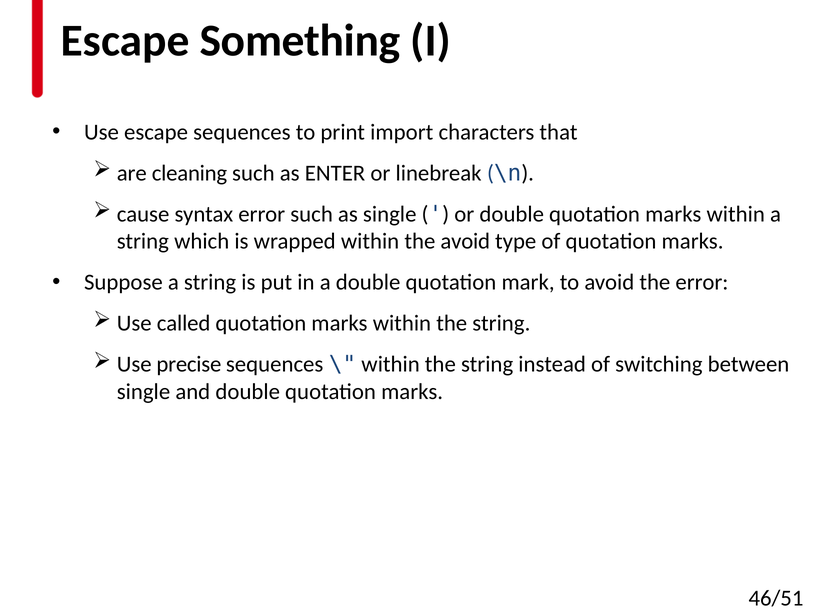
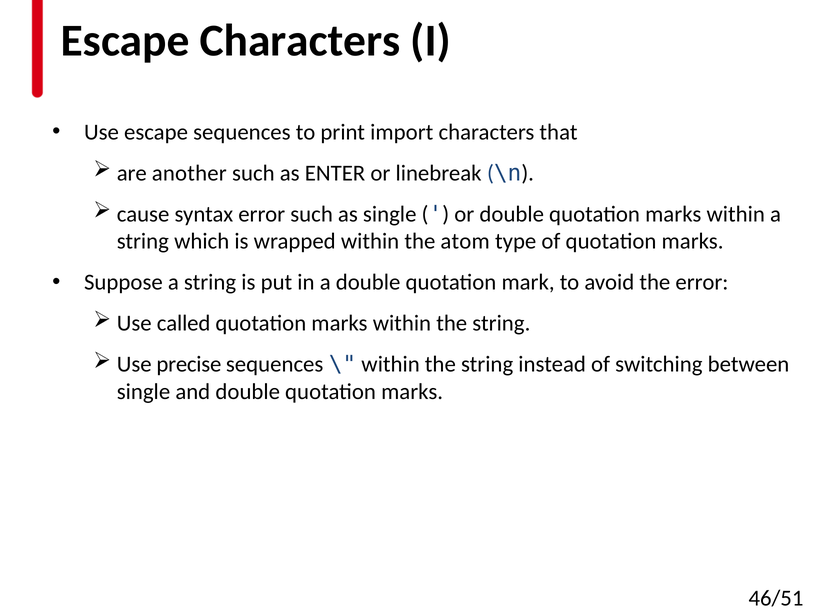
Escape Something: Something -> Characters
cleaning: cleaning -> another
the avoid: avoid -> atom
